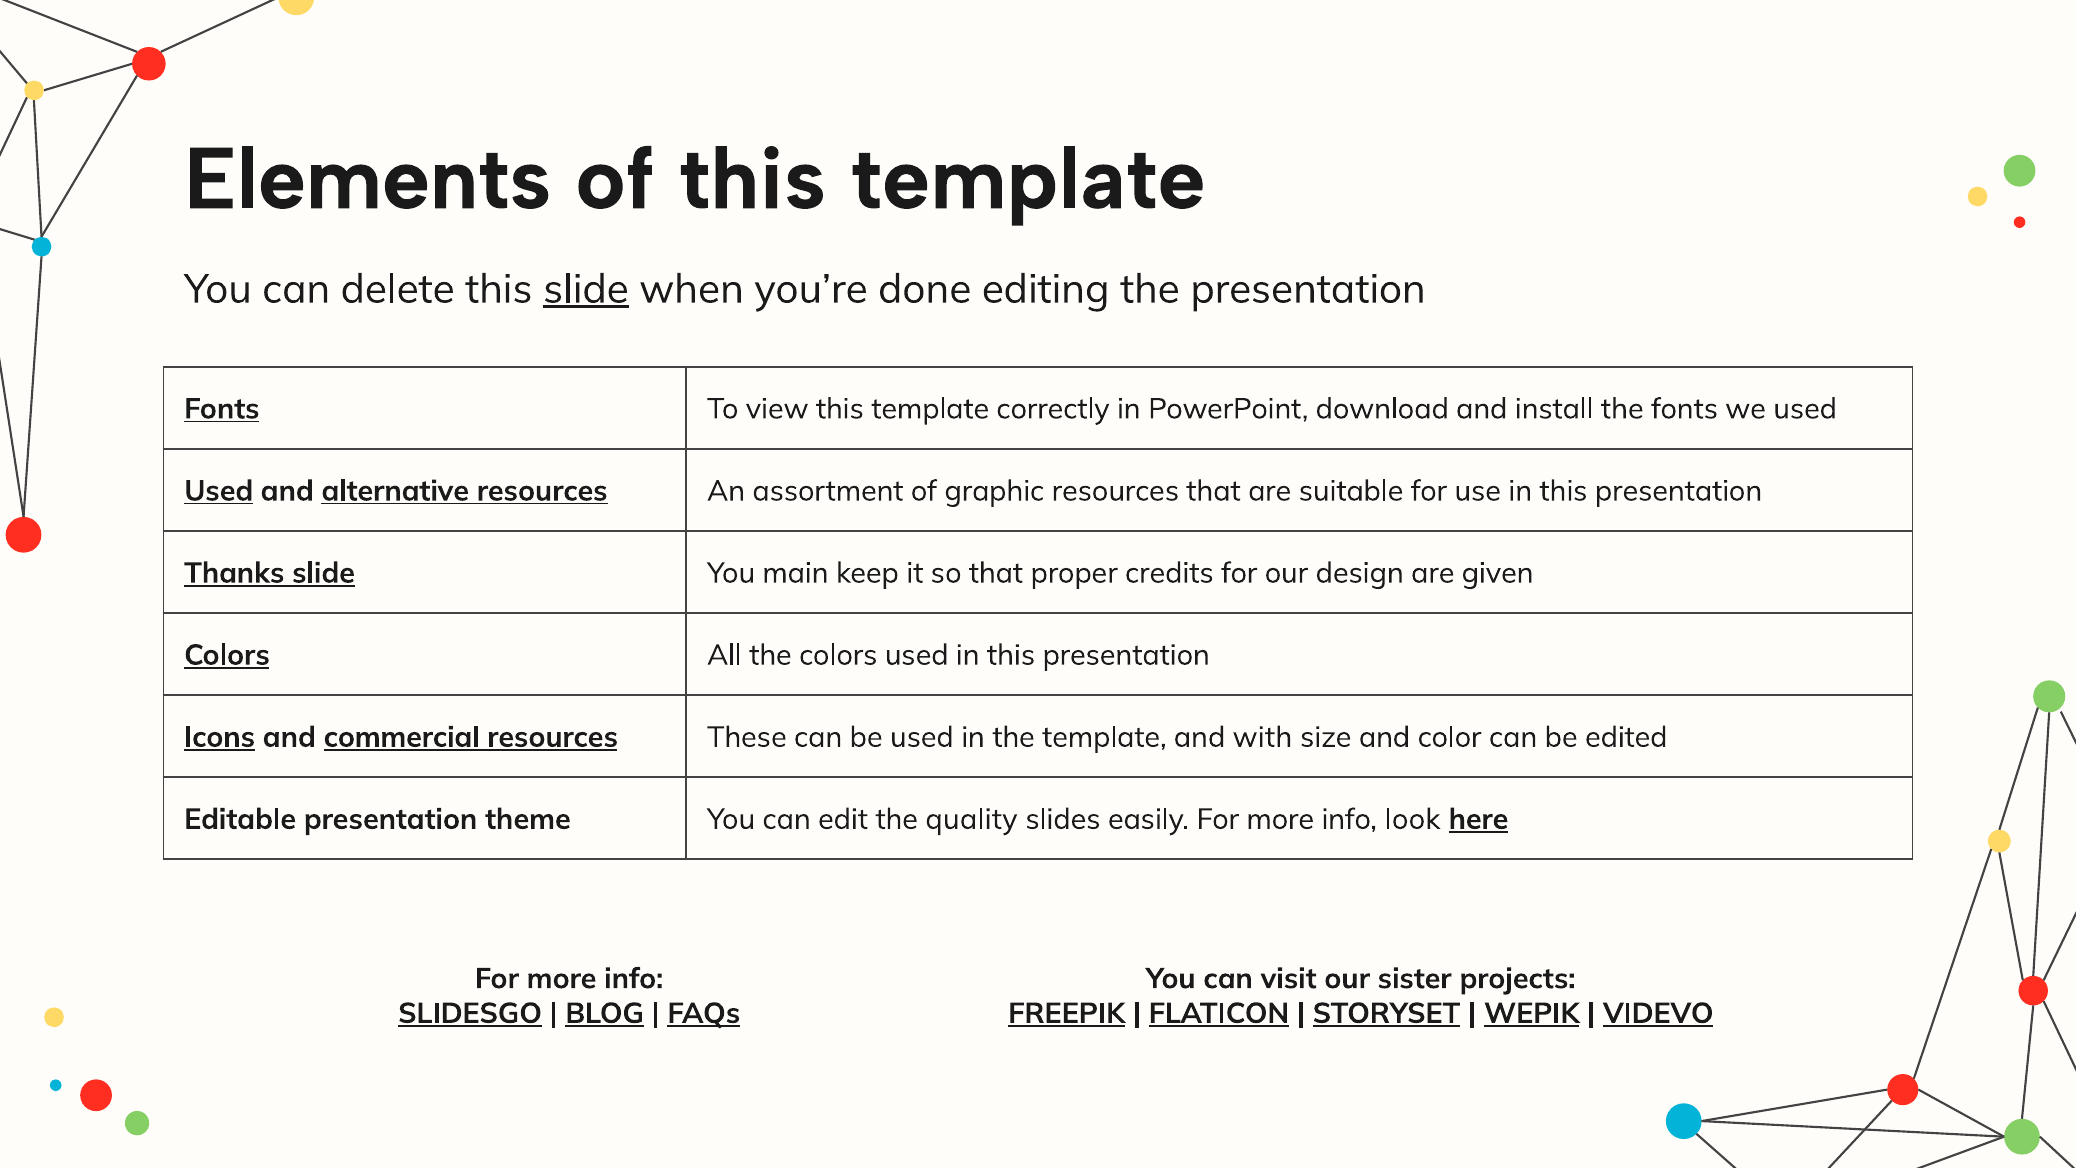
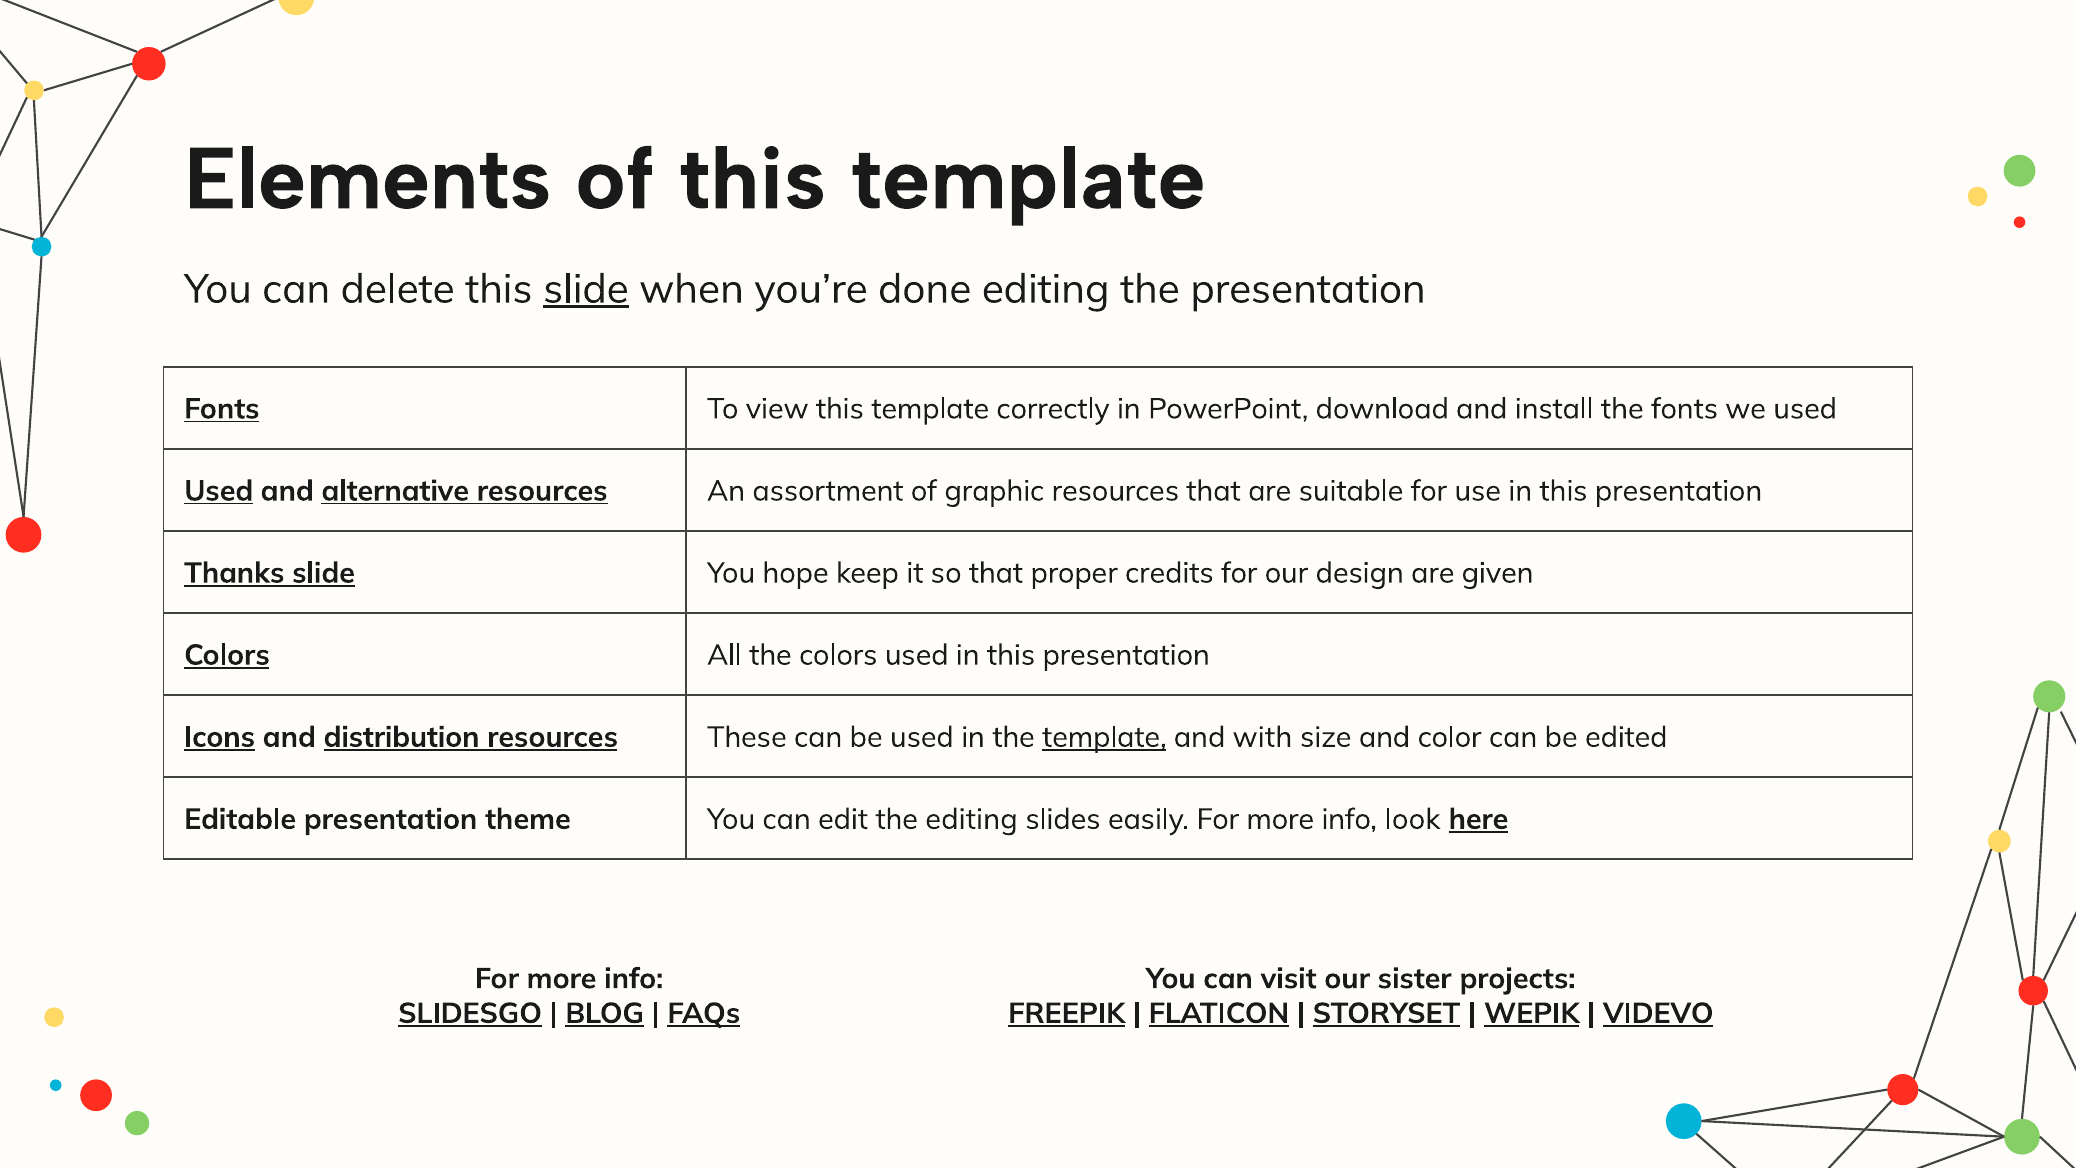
main: main -> hope
commercial: commercial -> distribution
template at (1104, 737) underline: none -> present
the quality: quality -> editing
